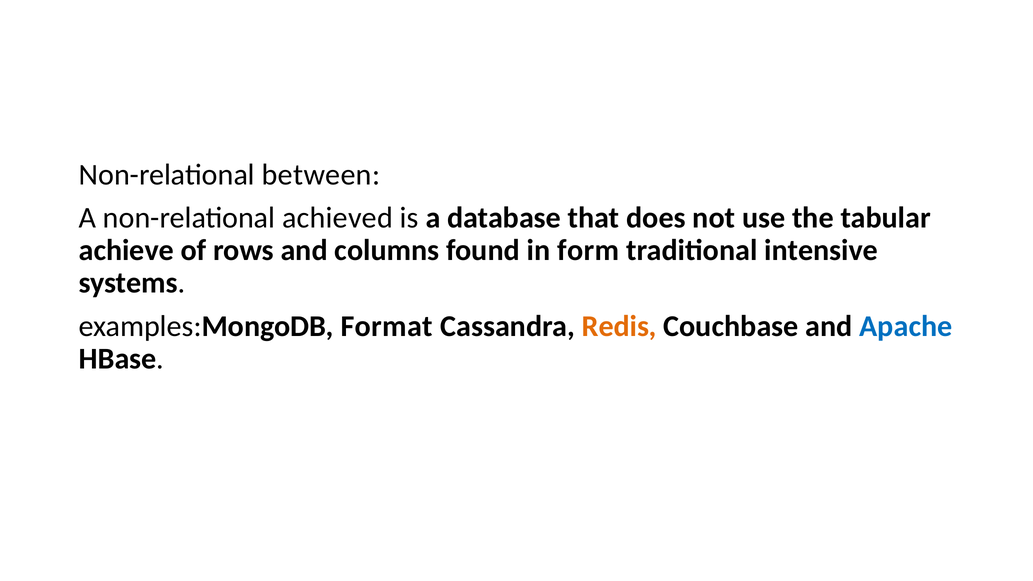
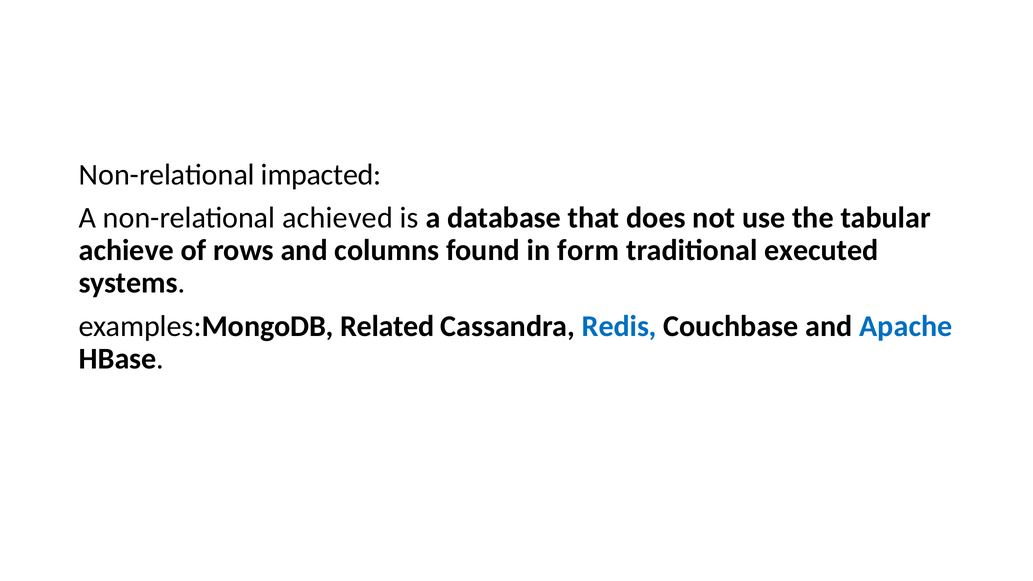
between: between -> impacted
intensive: intensive -> executed
Format: Format -> Related
Redis colour: orange -> blue
